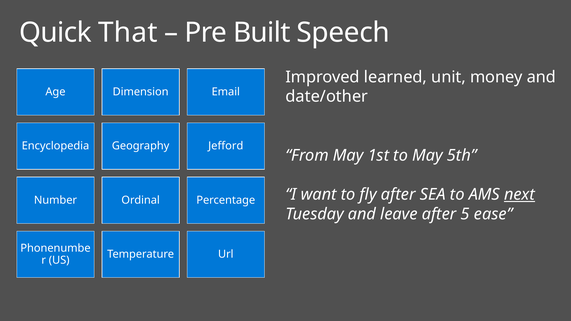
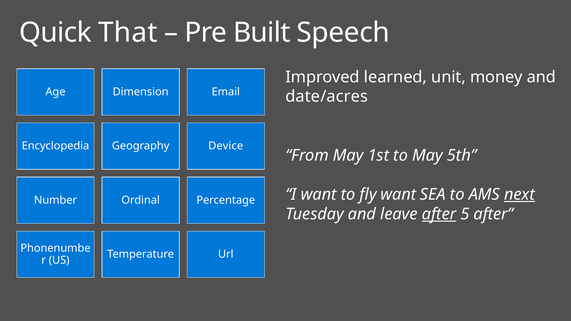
date/other: date/other -> date/acres
Jefford: Jefford -> Device
fly after: after -> want
after at (439, 214) underline: none -> present
5 ease: ease -> after
